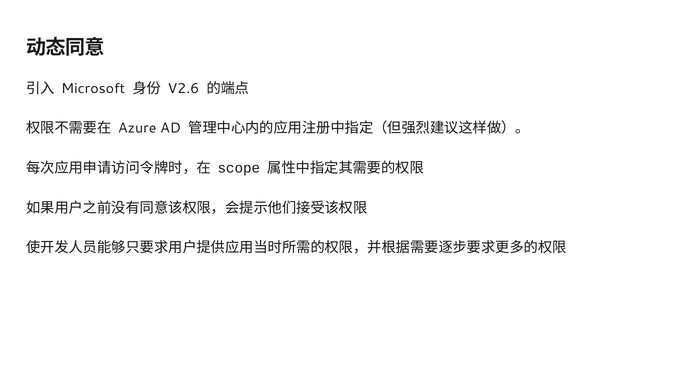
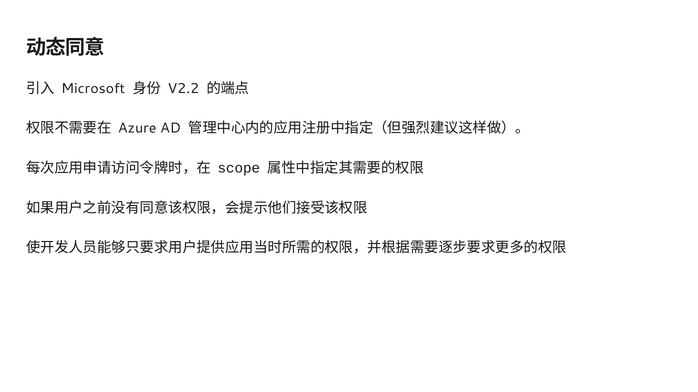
V2.6: V2.6 -> V2.2
